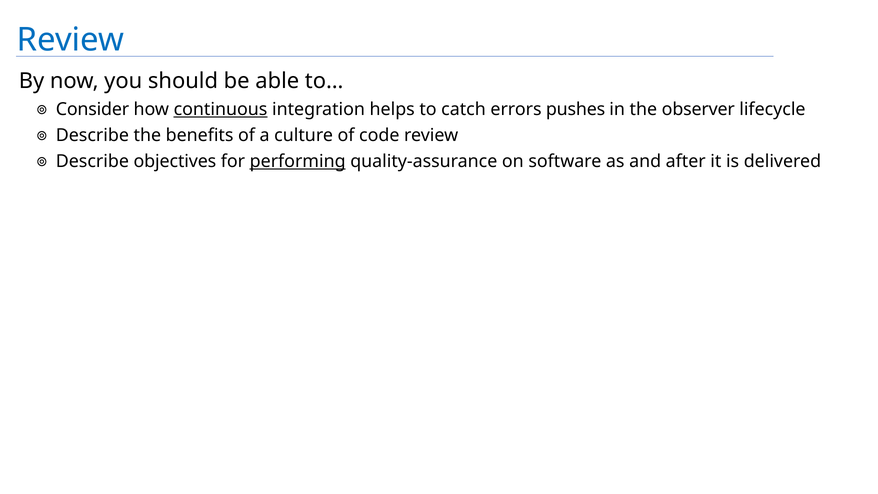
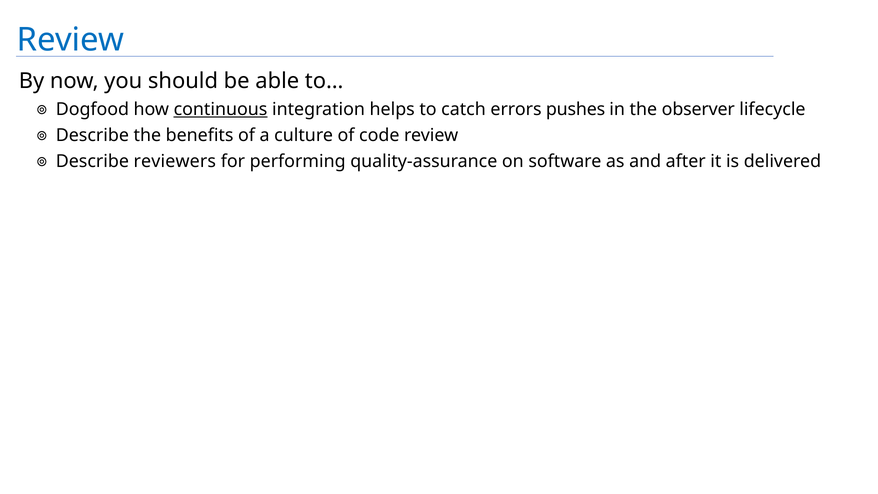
Consider: Consider -> Dogfood
objectives: objectives -> reviewers
performing underline: present -> none
